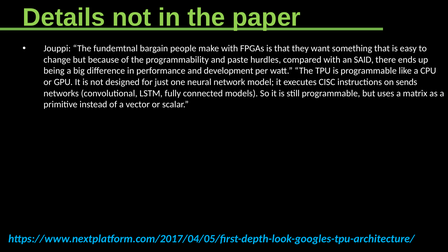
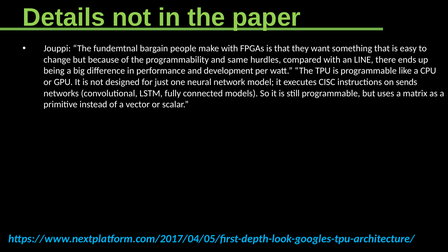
paste: paste -> same
SAID: SAID -> LINE
